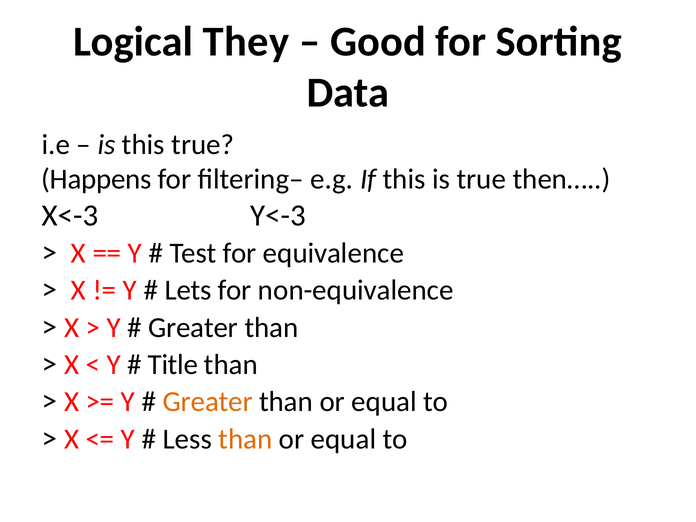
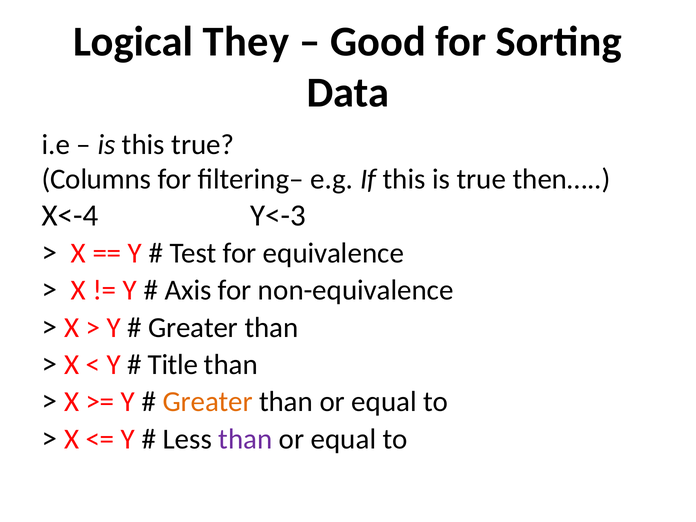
Happens: Happens -> Columns
X<-3: X<-3 -> X<-4
Lets: Lets -> Axis
than at (245, 439) colour: orange -> purple
